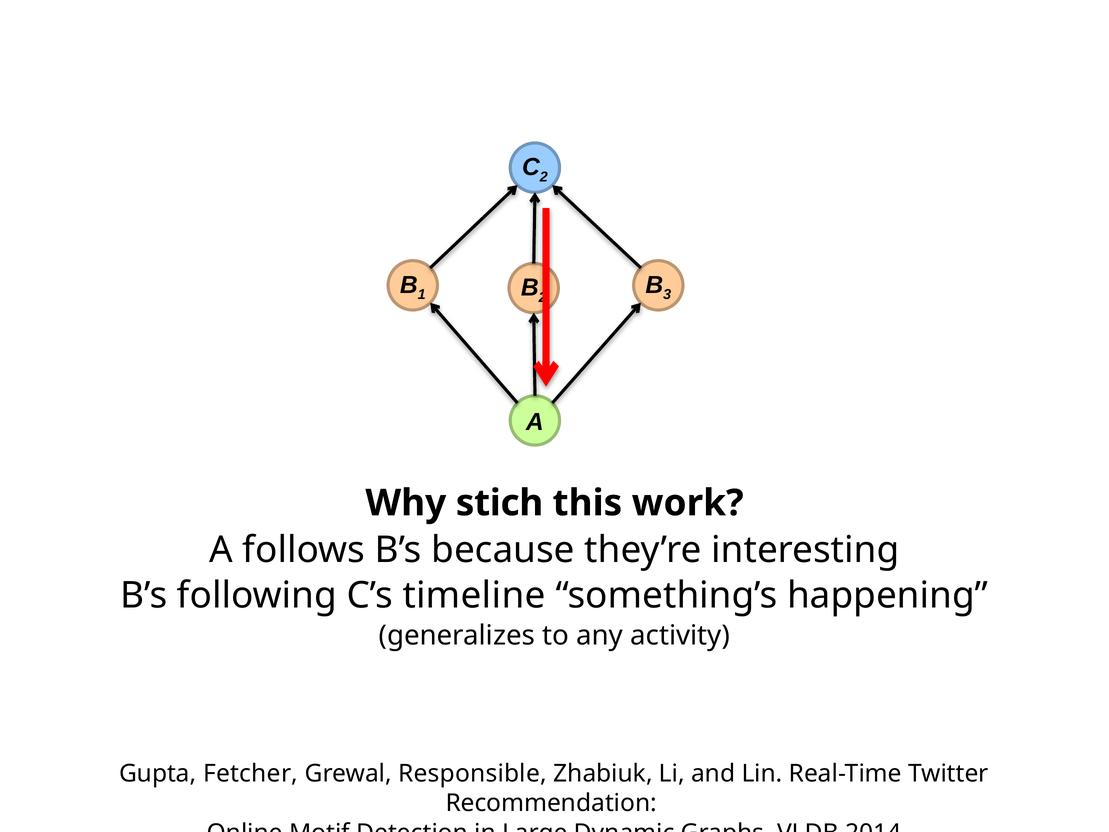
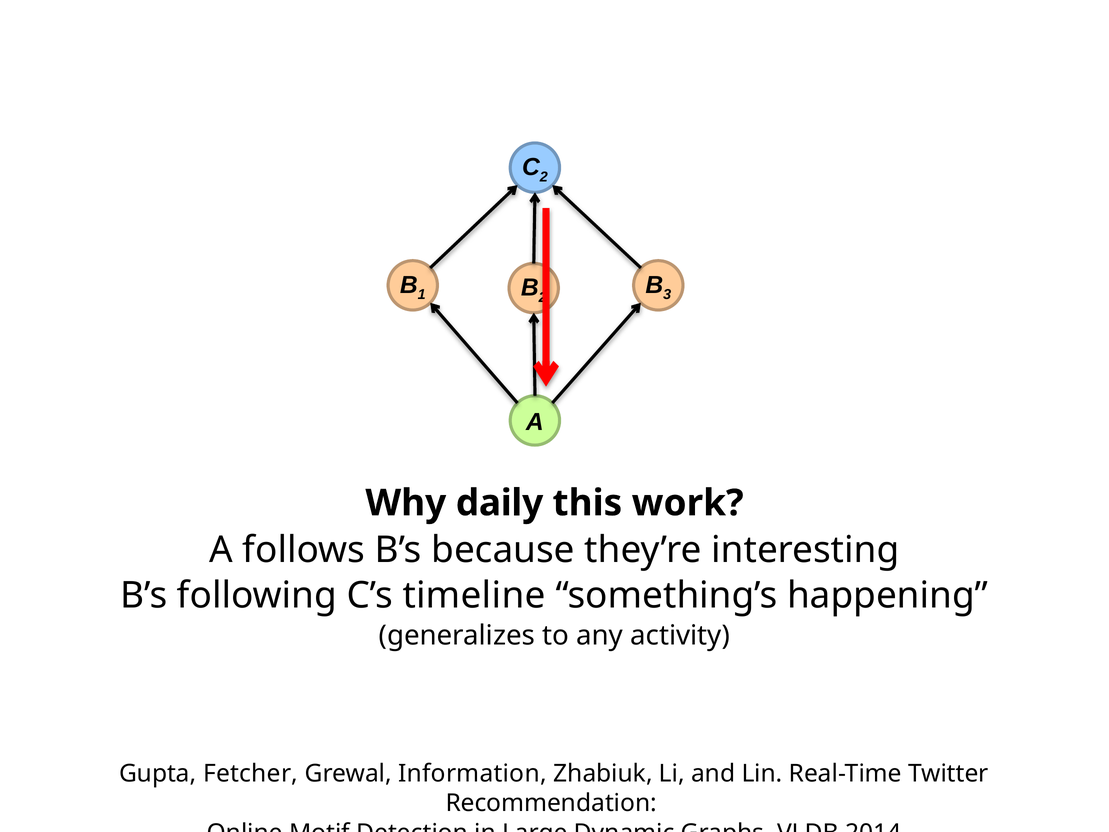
stich: stich -> daily
Responsible: Responsible -> Information
